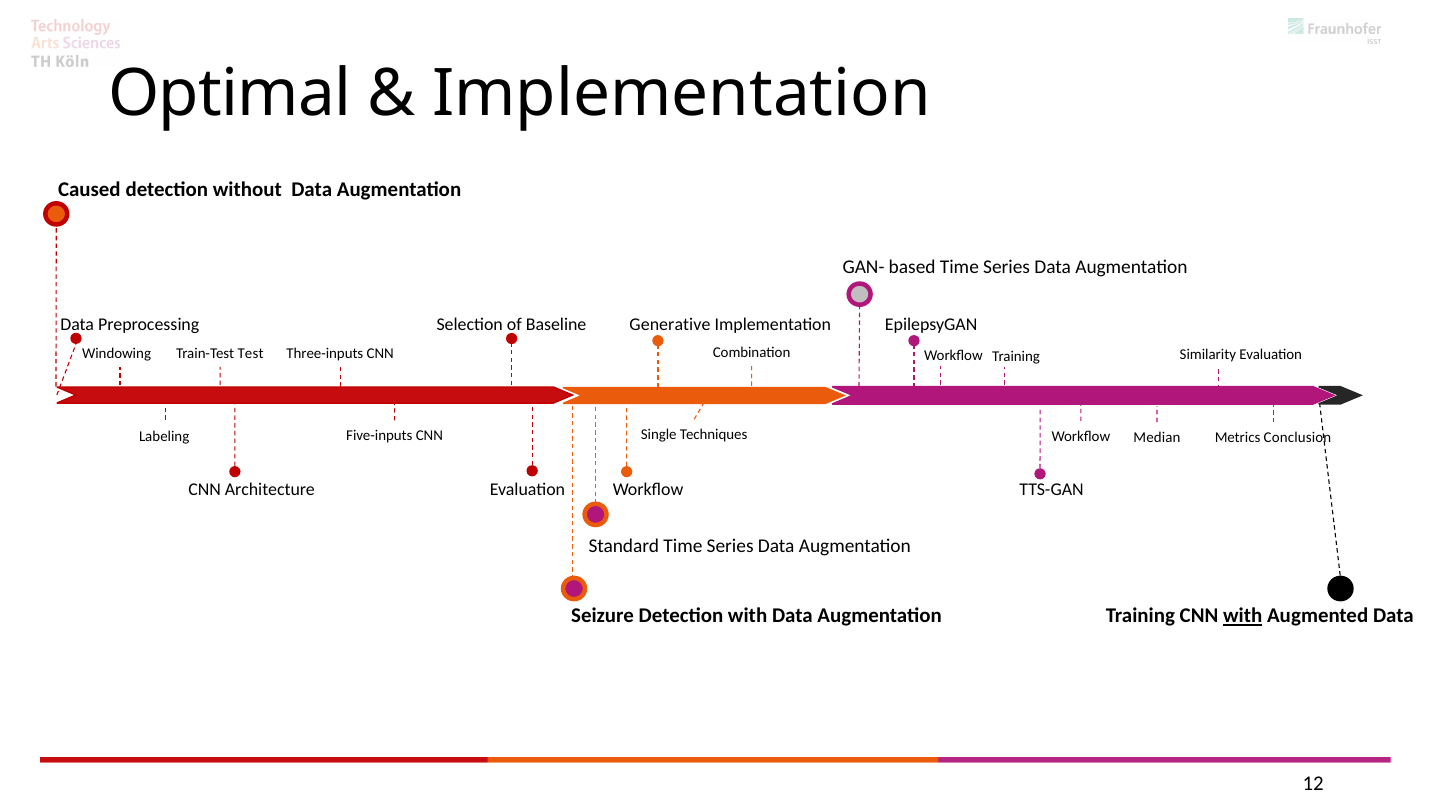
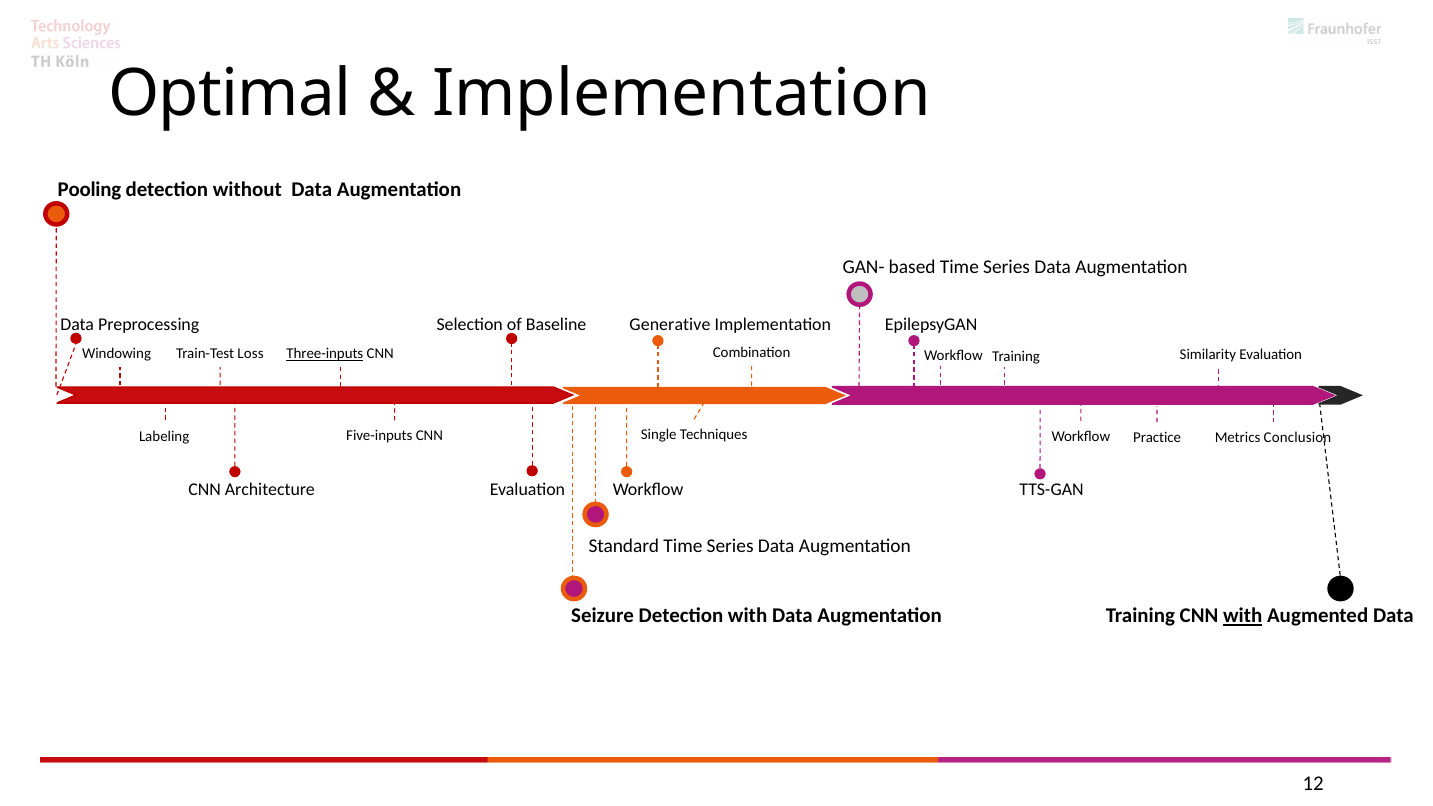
Caused: Caused -> Pooling
Test: Test -> Loss
Three-inputs underline: none -> present
Median: Median -> Practice
